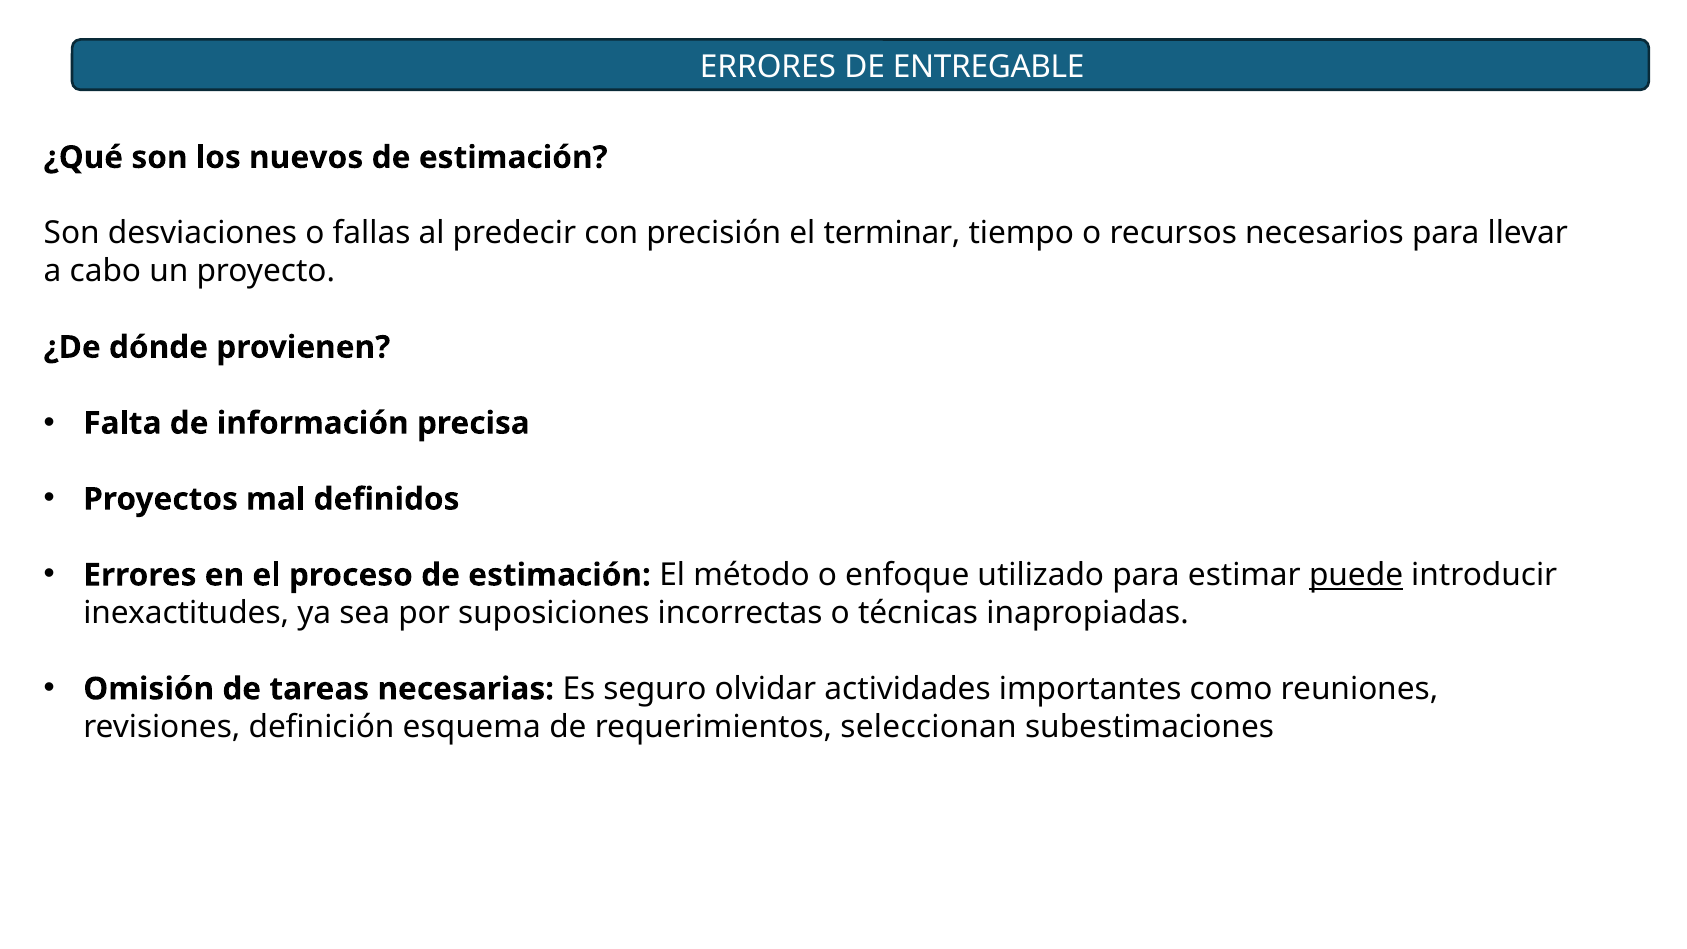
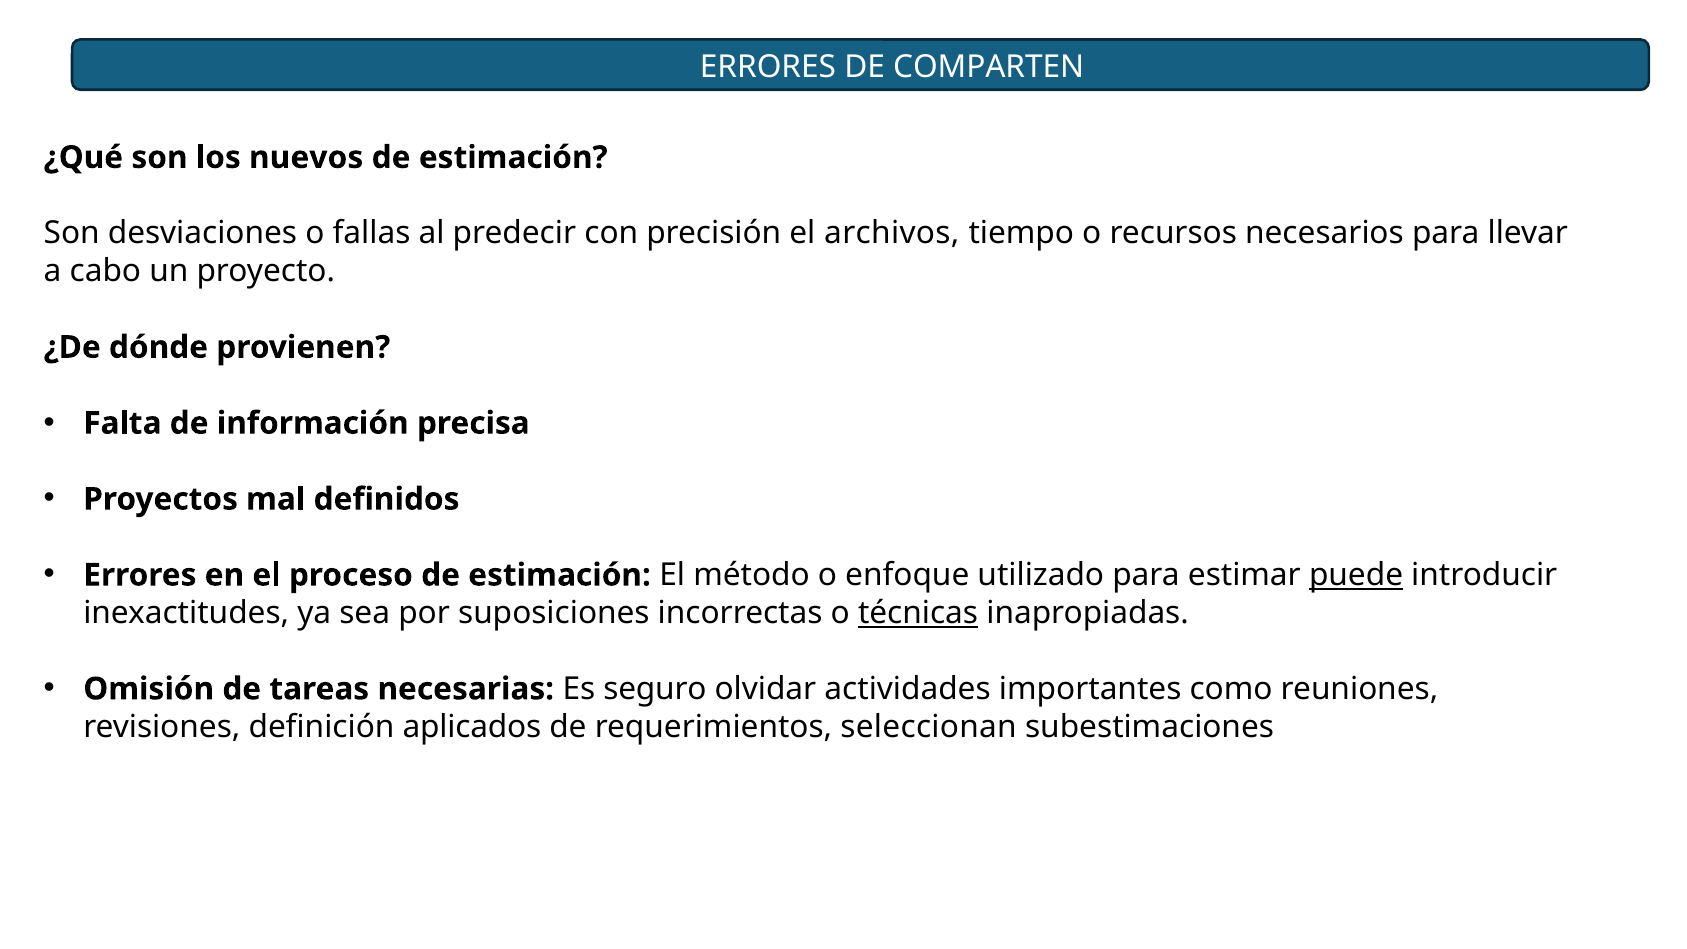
ENTREGABLE: ENTREGABLE -> COMPARTEN
terminar: terminar -> archivos
técnicas underline: none -> present
esquema: esquema -> aplicados
